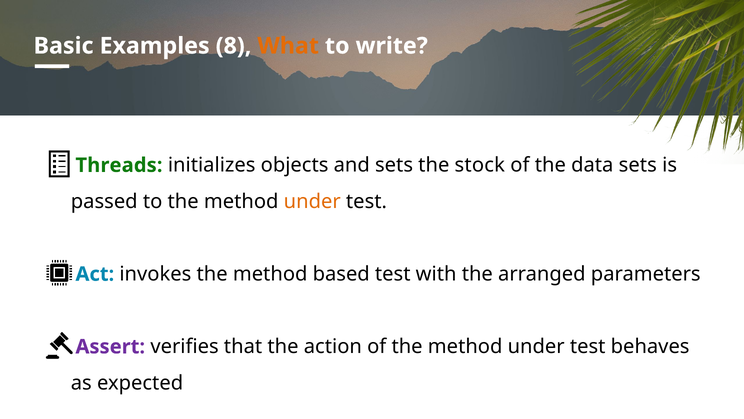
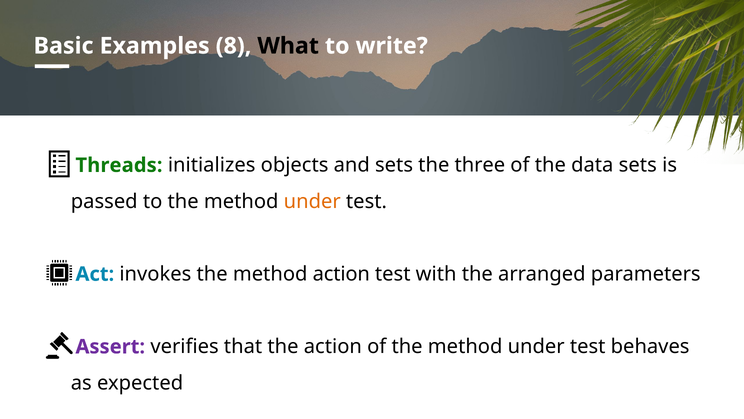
What colour: orange -> black
stock: stock -> three
method based: based -> action
